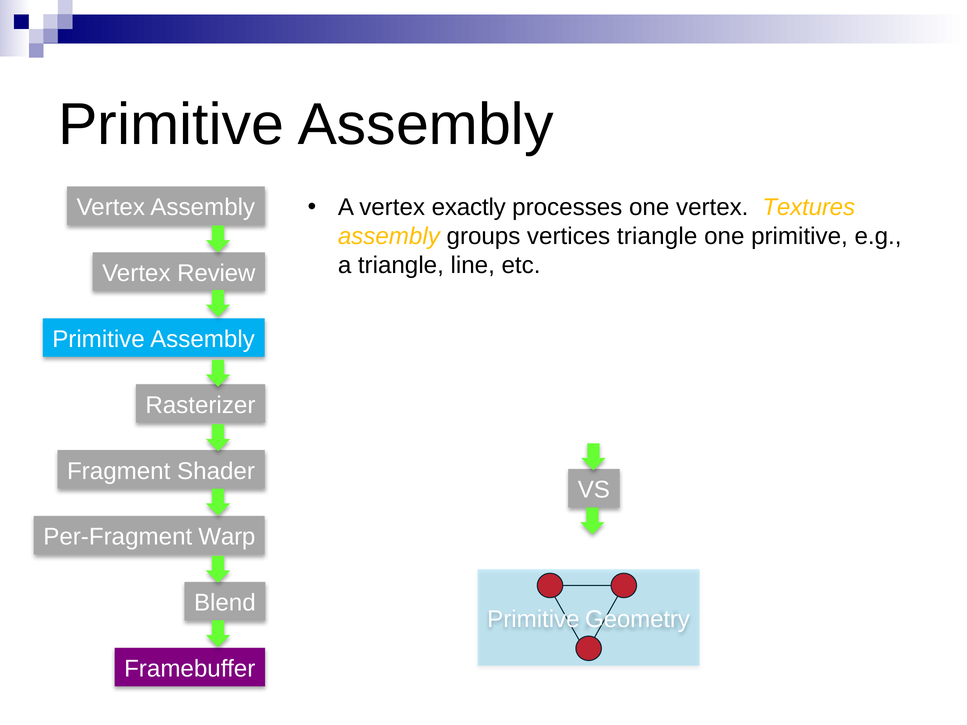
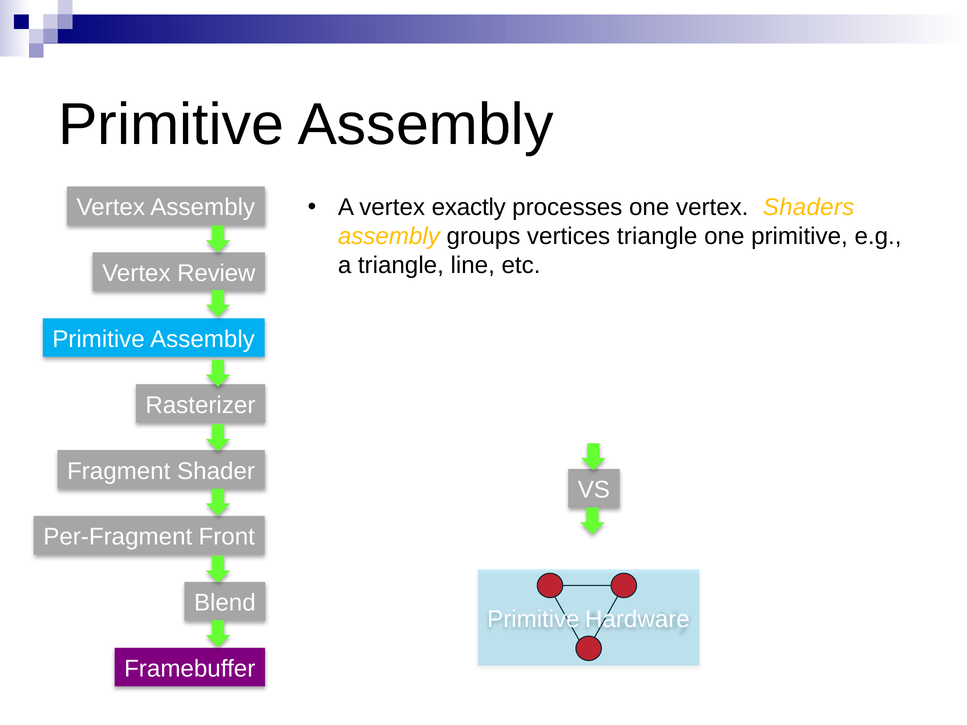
Textures: Textures -> Shaders
Warp: Warp -> Front
Geometry: Geometry -> Hardware
